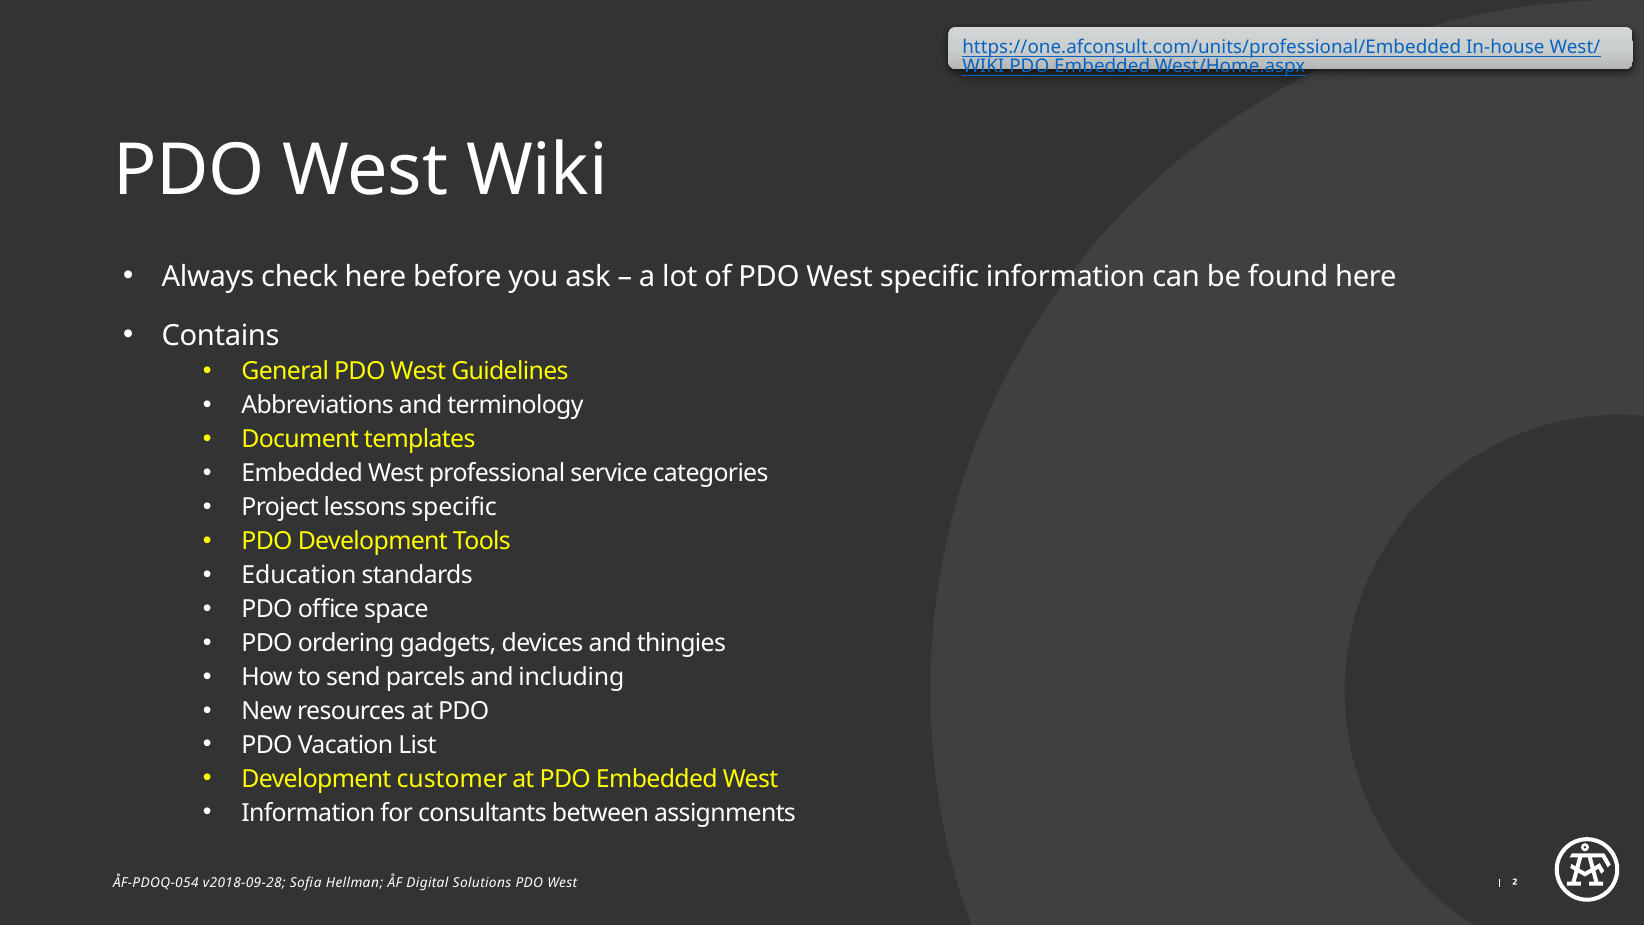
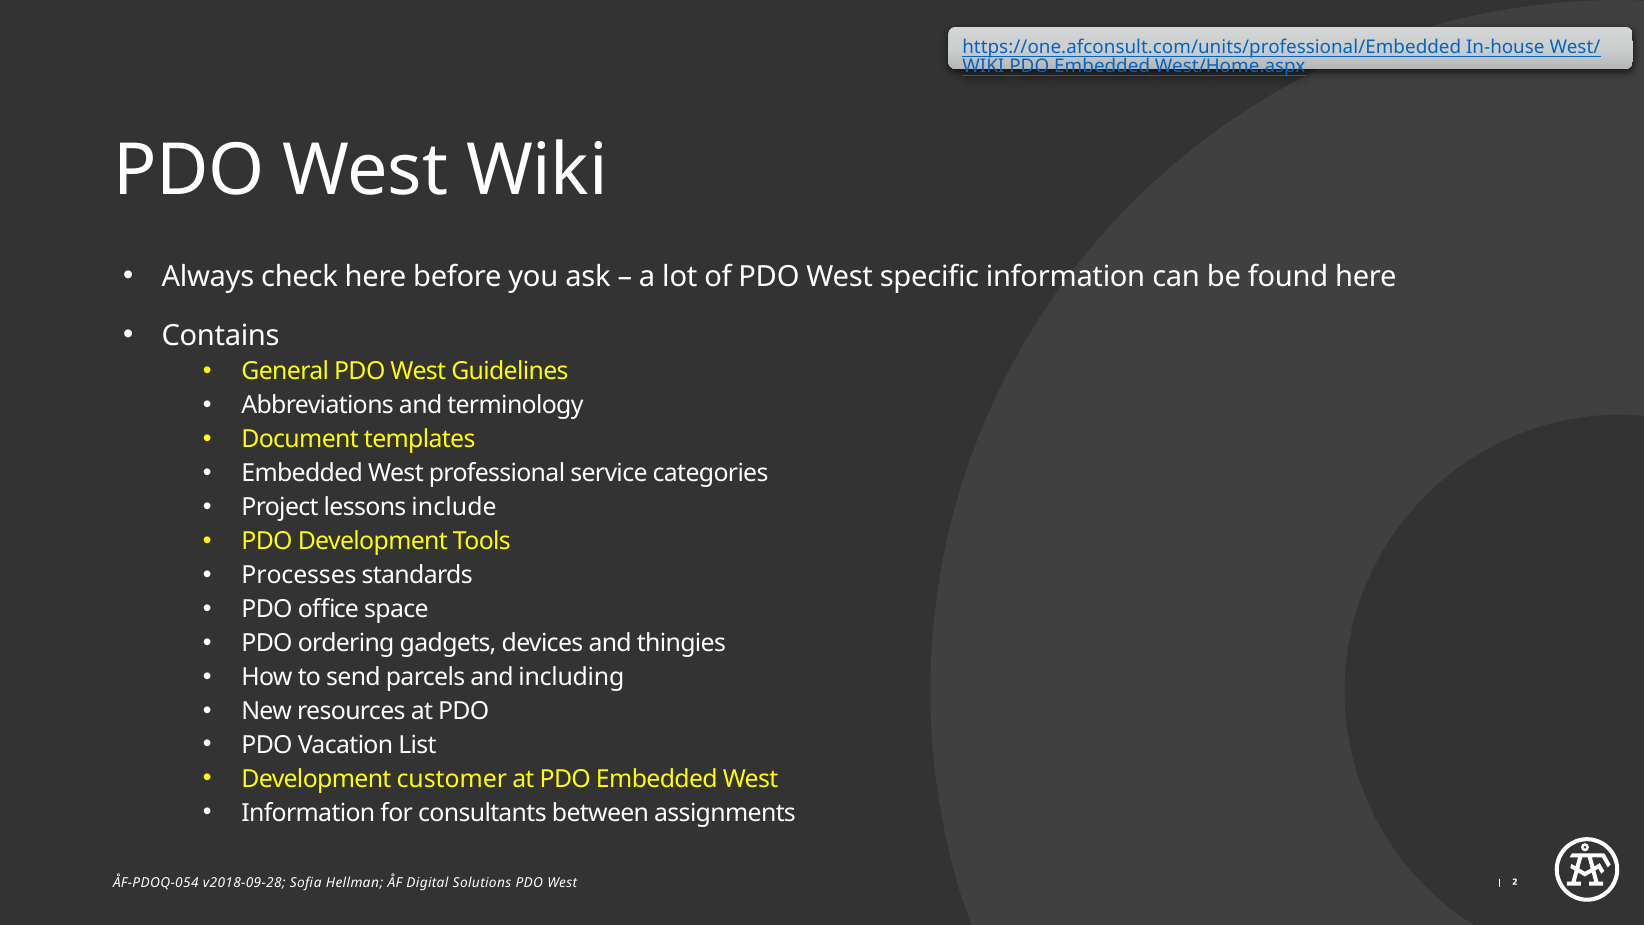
lessons specific: specific -> include
Education: Education -> Processes
